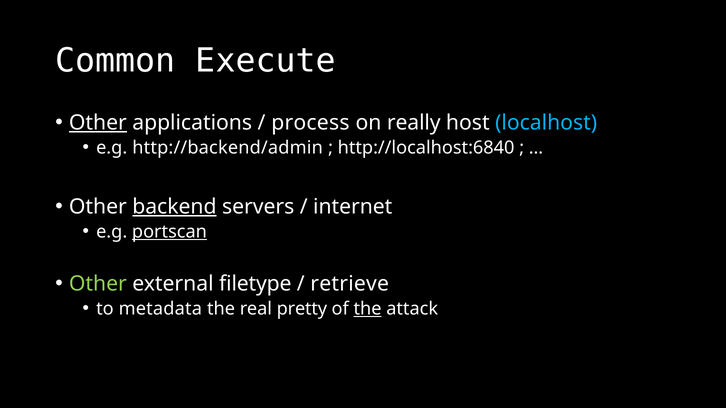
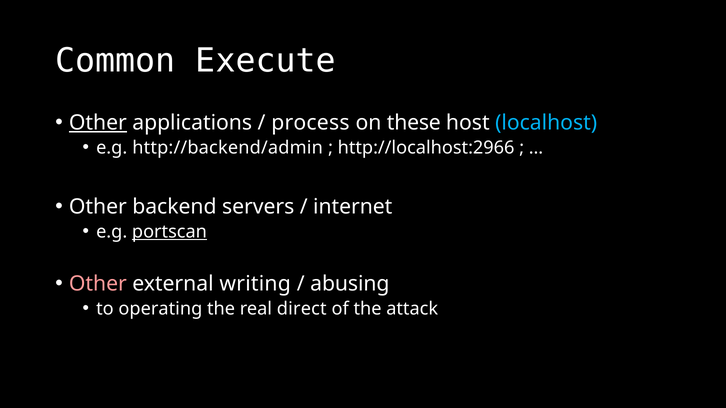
really: really -> these
http://localhost:6840: http://localhost:6840 -> http://localhost:2966
backend underline: present -> none
Other at (98, 284) colour: light green -> pink
filetype: filetype -> writing
retrieve: retrieve -> abusing
metadata: metadata -> operating
pretty: pretty -> direct
the at (368, 309) underline: present -> none
